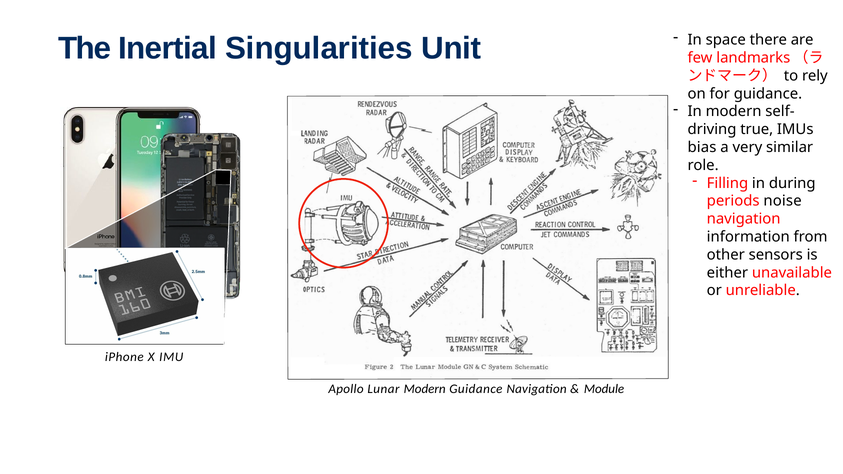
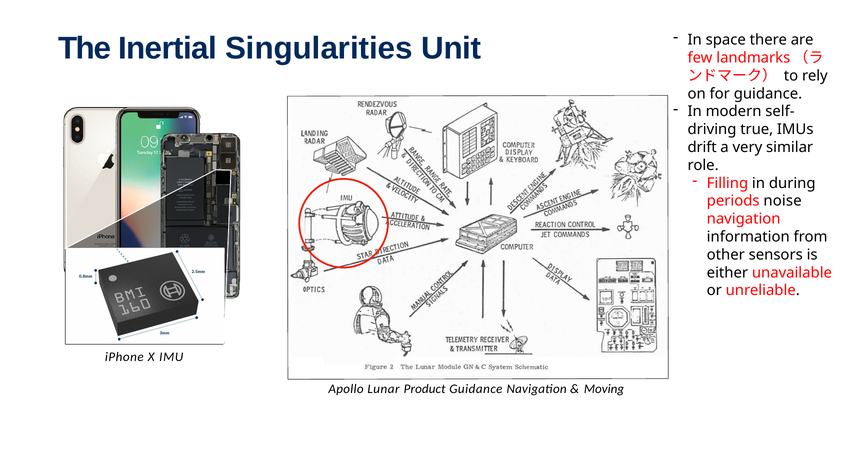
bias: bias -> drift
Lunar Modern: Modern -> Product
Module: Module -> Moving
